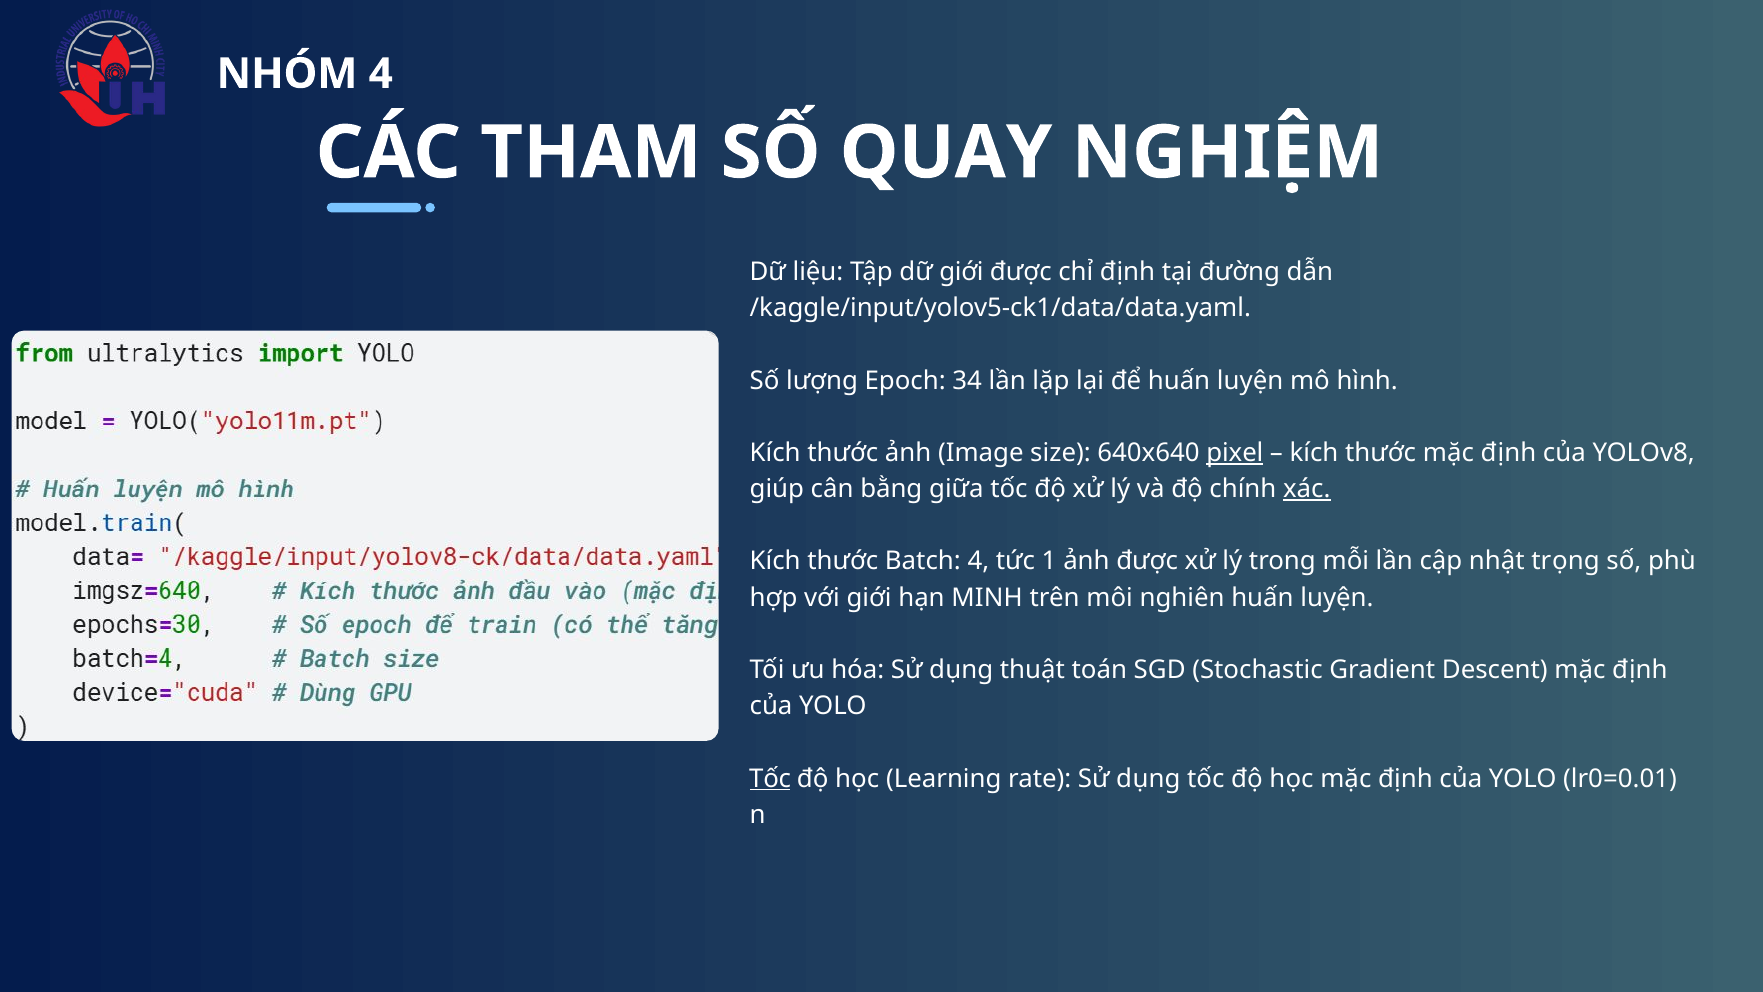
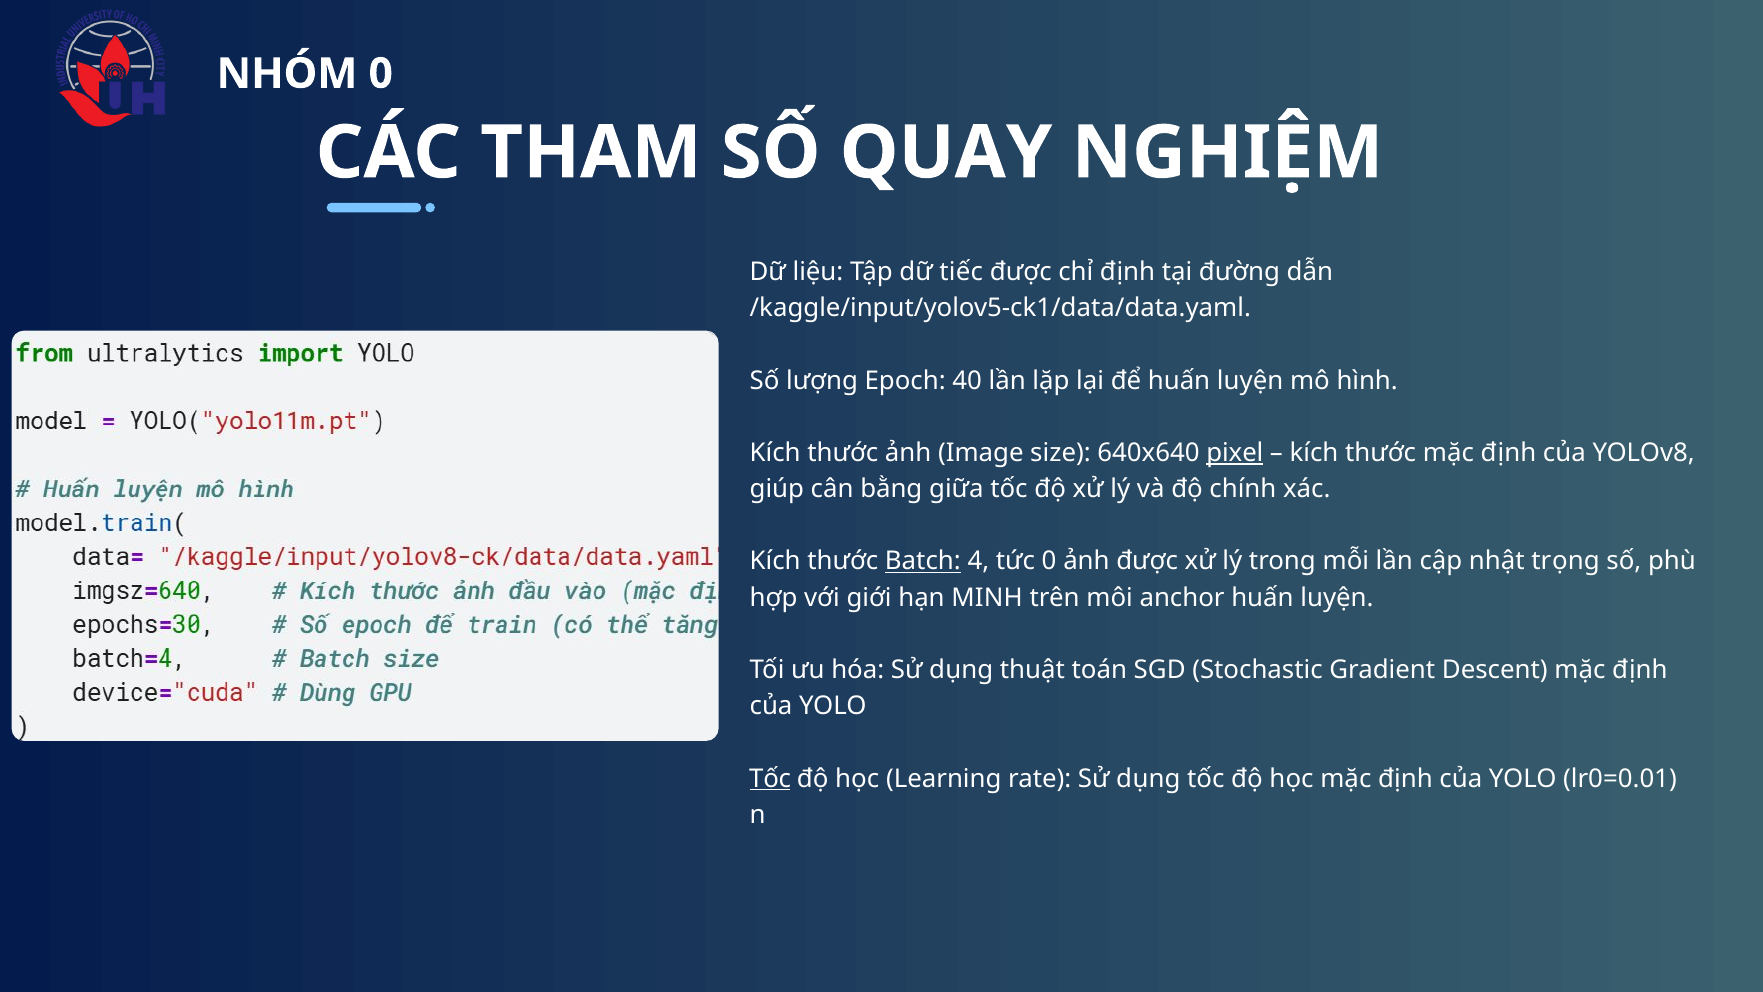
NHÓM 4: 4 -> 0
dữ giới: giới -> tiếc
34: 34 -> 40
xác underline: present -> none
Batch underline: none -> present
tức 1: 1 -> 0
nghiên: nghiên -> anchor
